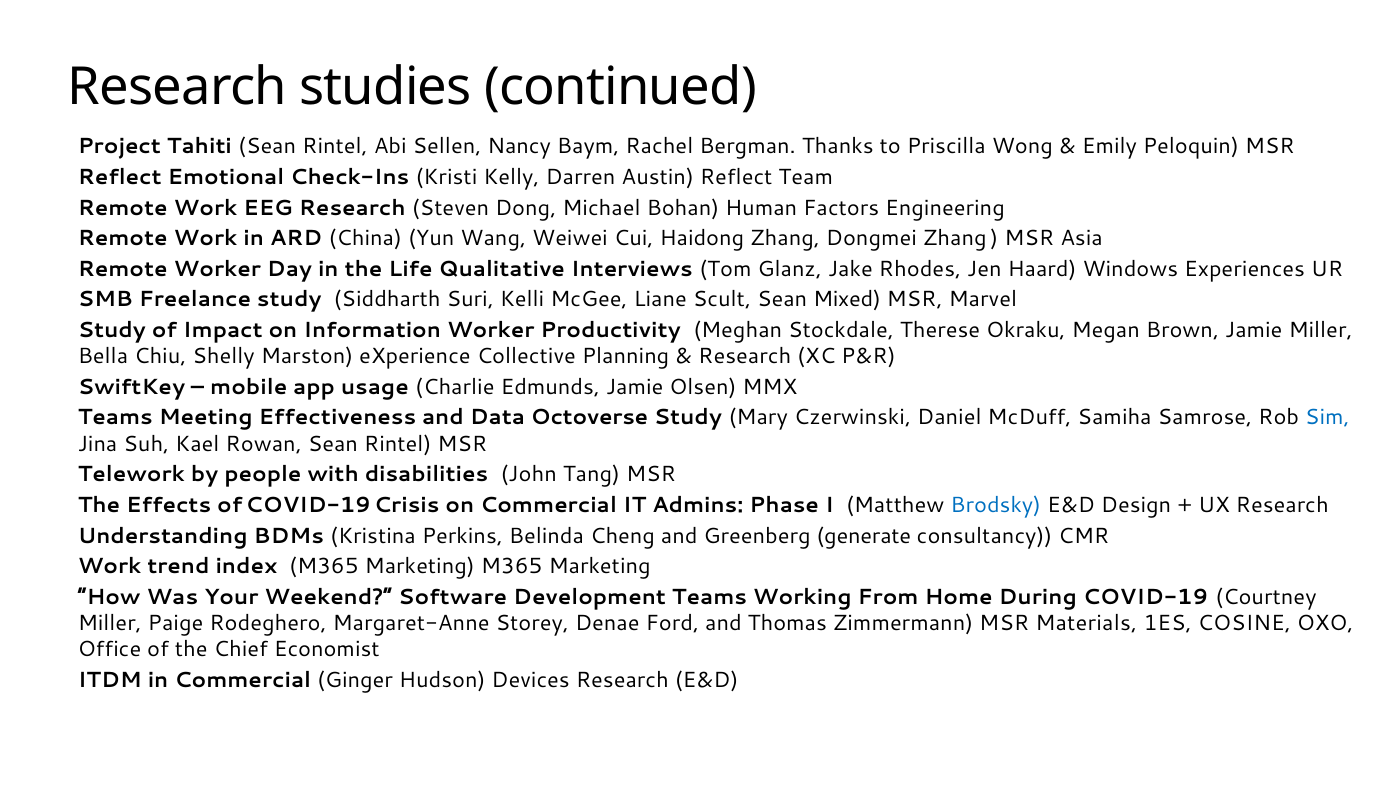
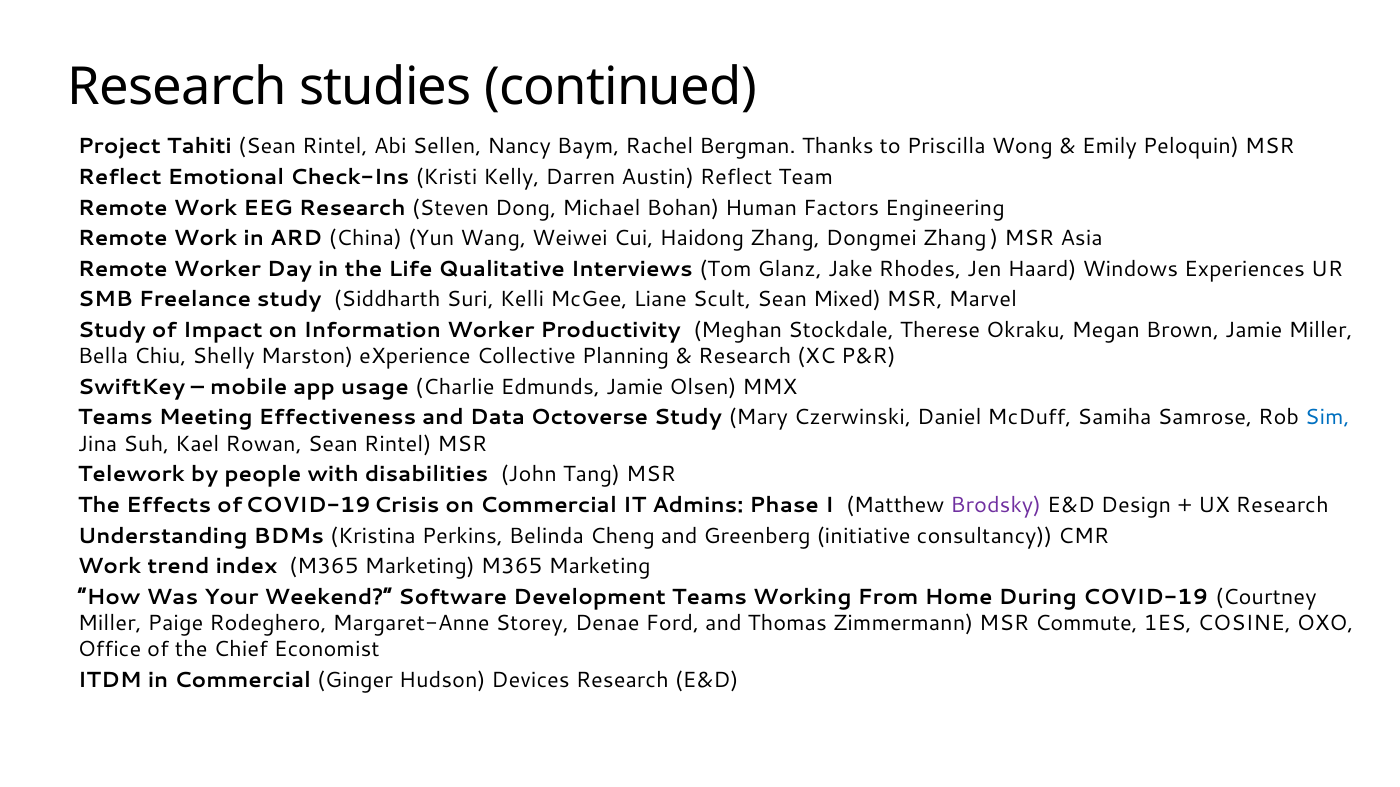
Brodsky colour: blue -> purple
generate: generate -> initiative
Materials: Materials -> Commute
